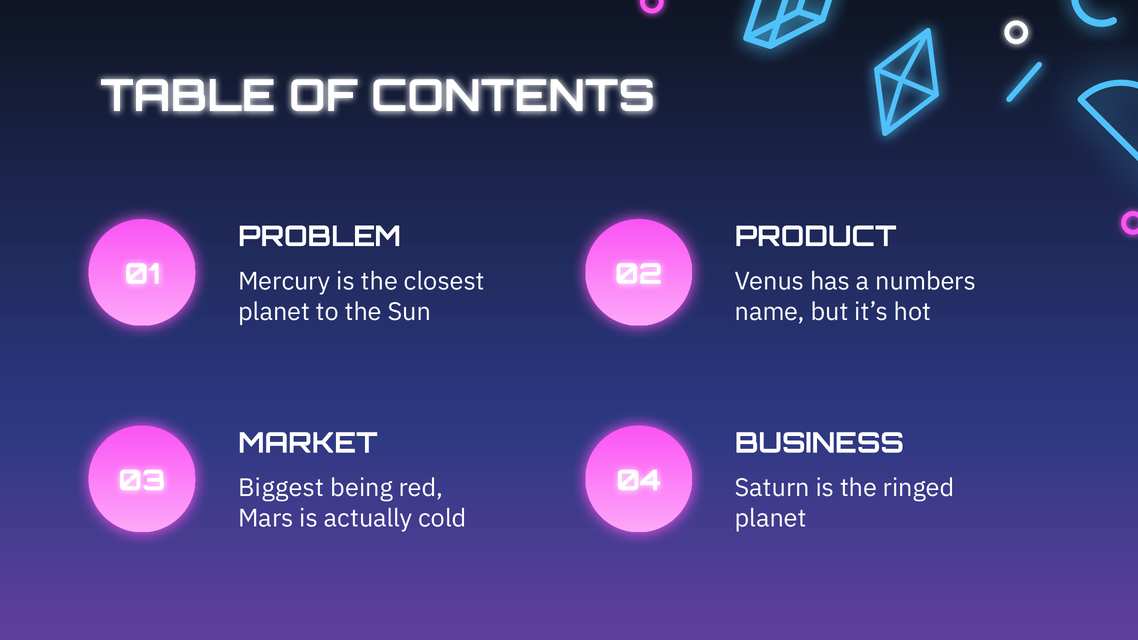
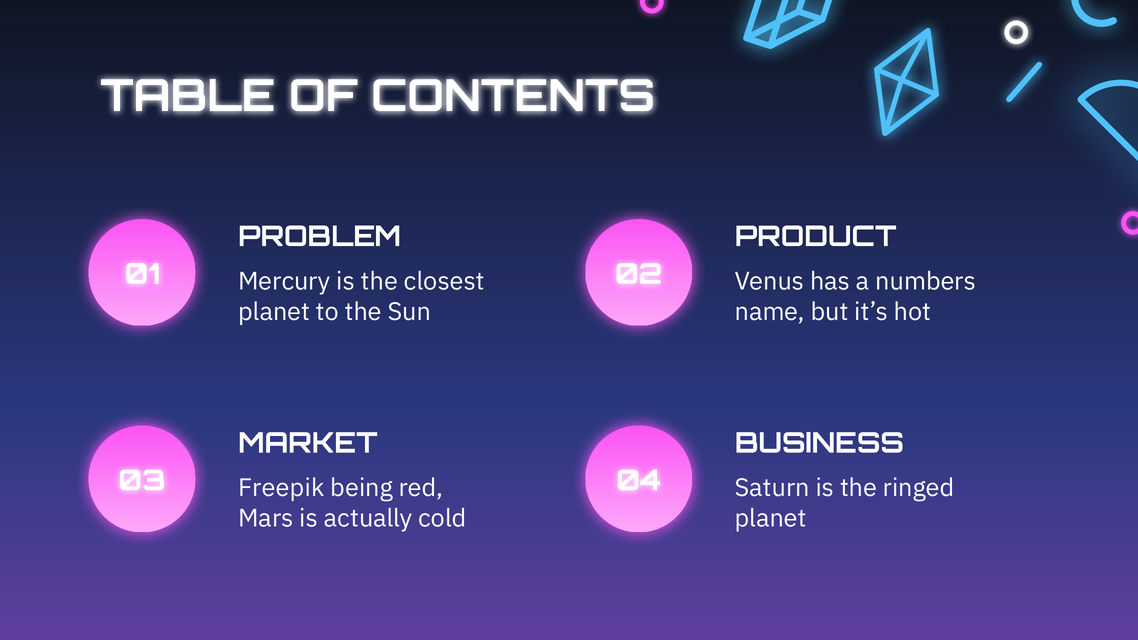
Biggest: Biggest -> Freepik
